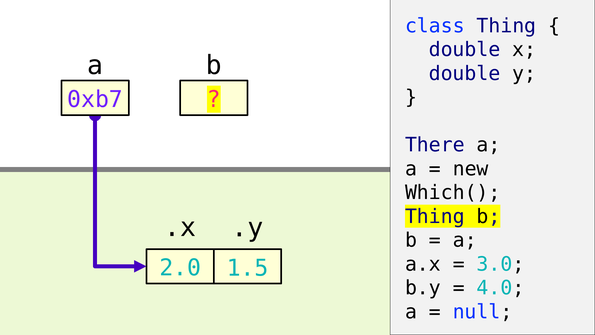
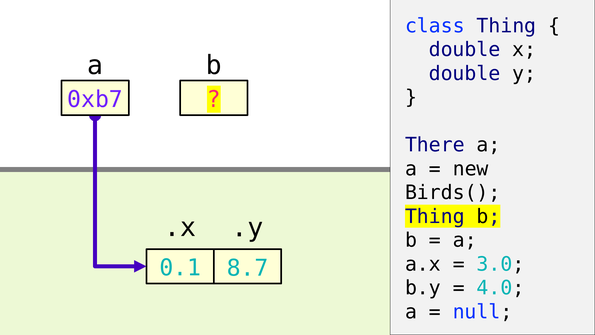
Which(: Which( -> Birds(
2.0: 2.0 -> 0.1
1.5: 1.5 -> 8.7
